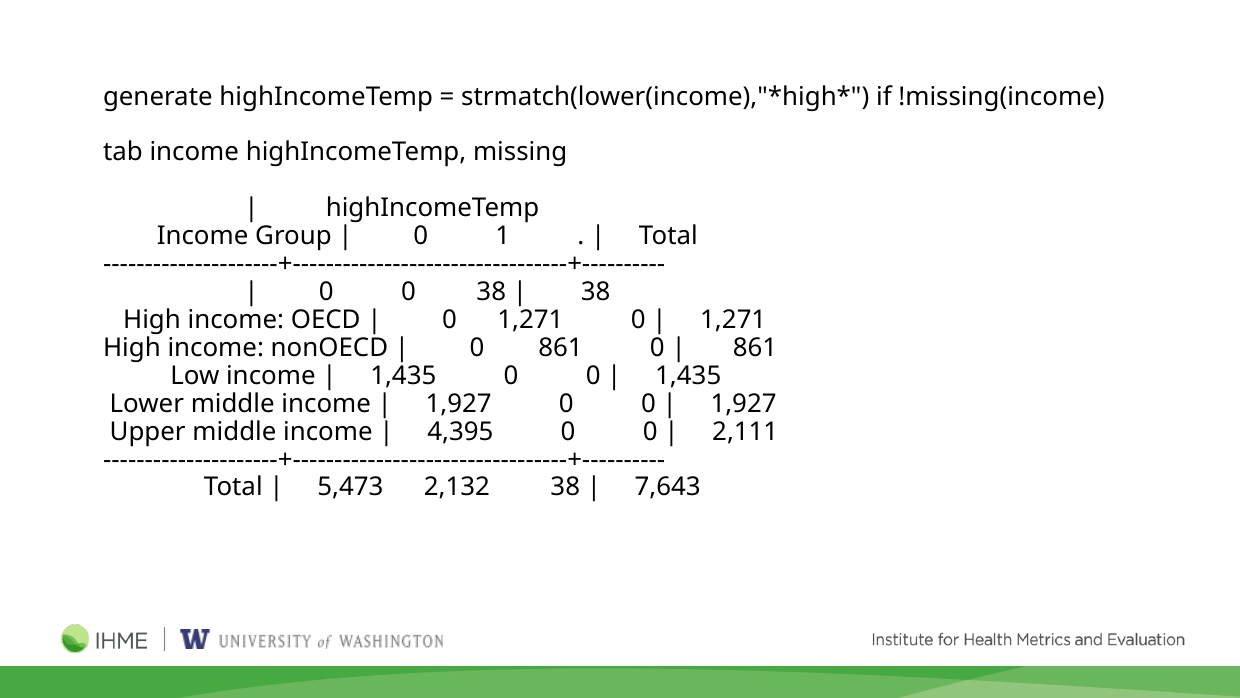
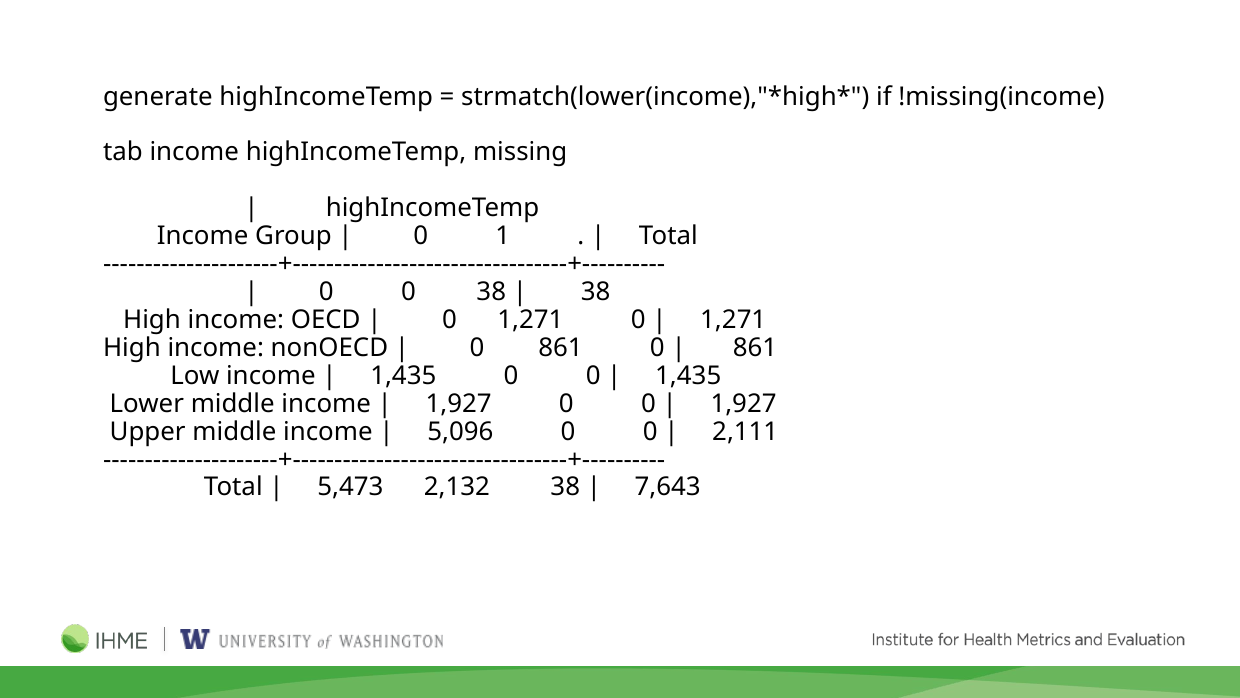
4,395: 4,395 -> 5,096
